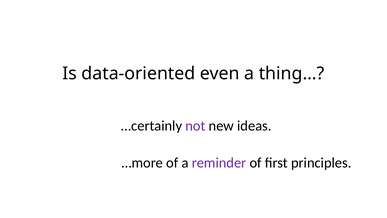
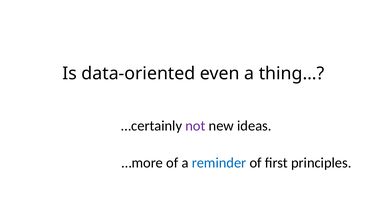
reminder colour: purple -> blue
